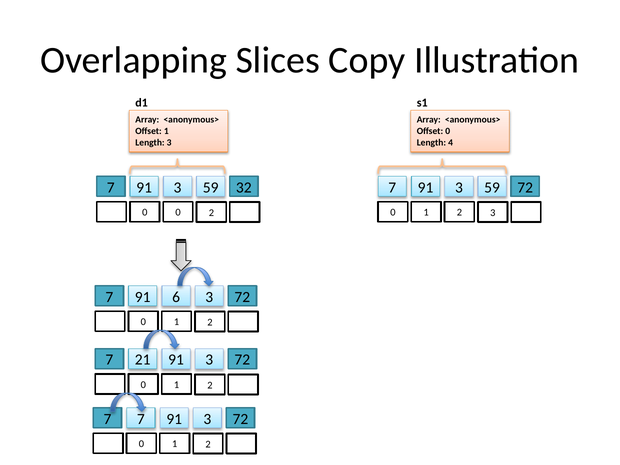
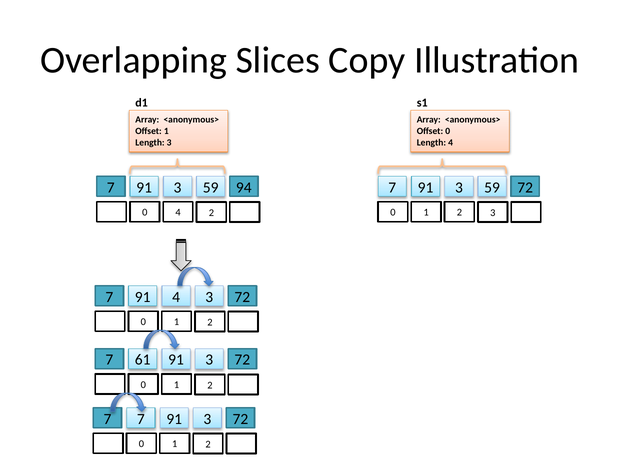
32: 32 -> 94
0 0: 0 -> 4
91 6: 6 -> 4
21: 21 -> 61
